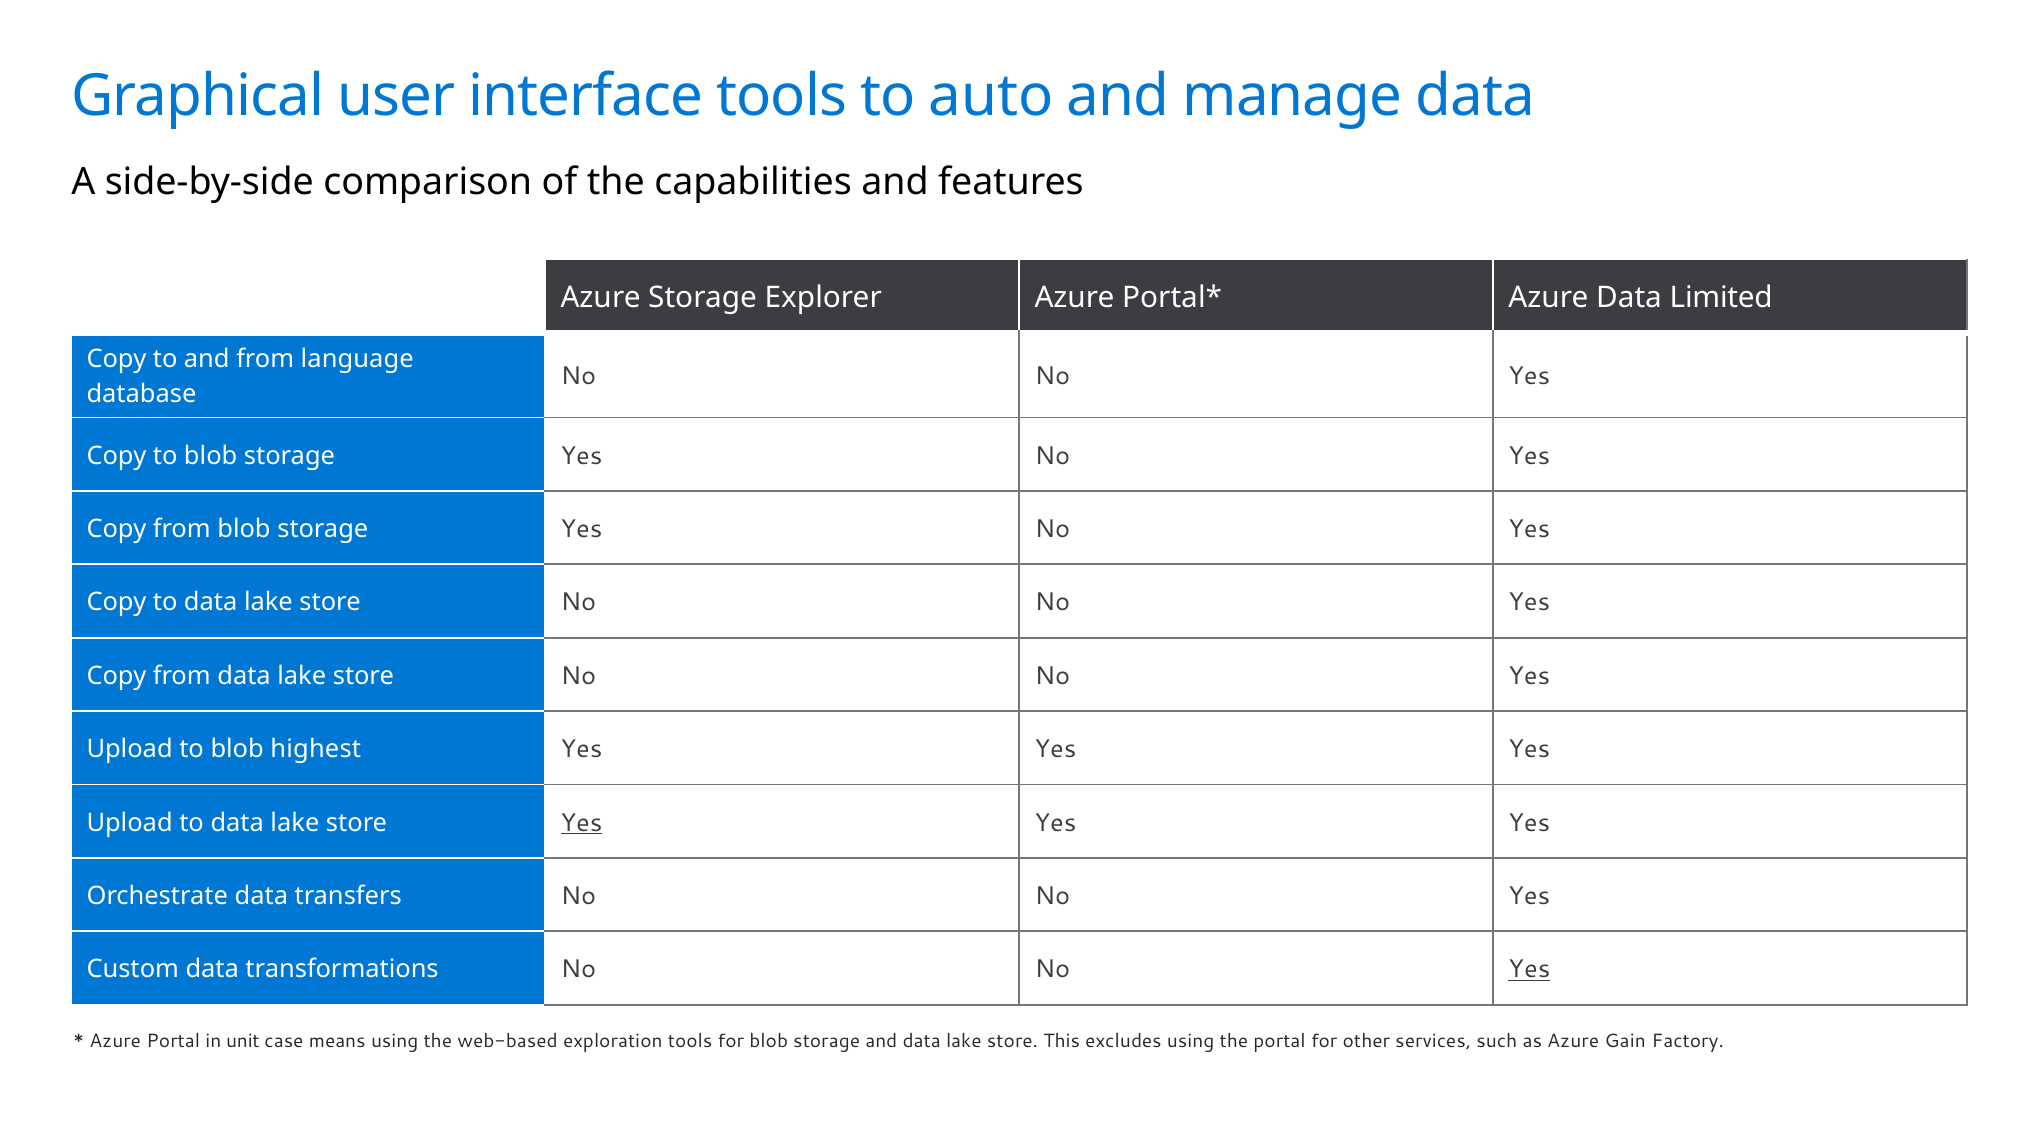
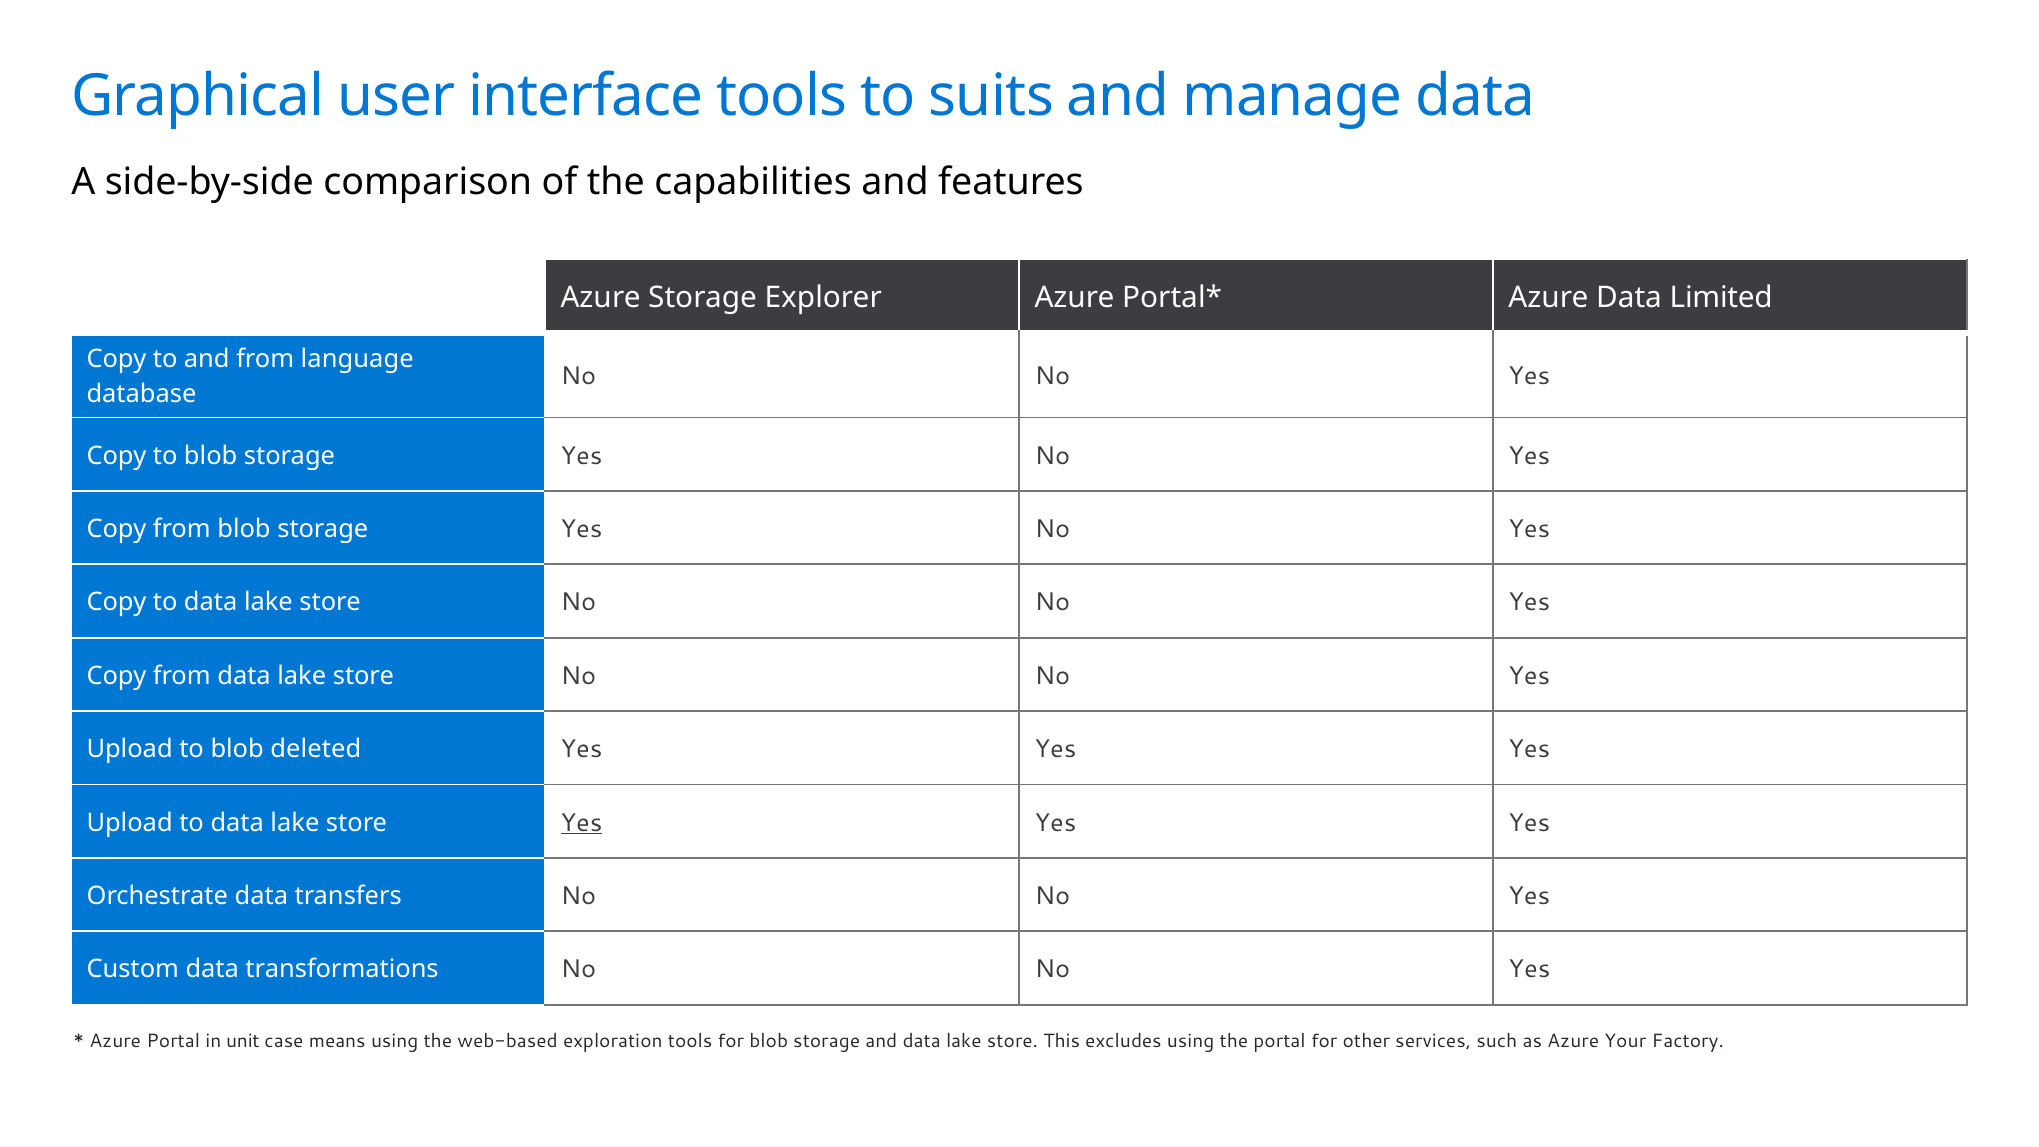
auto: auto -> suits
highest: highest -> deleted
Yes at (1529, 969) underline: present -> none
Gain: Gain -> Your
